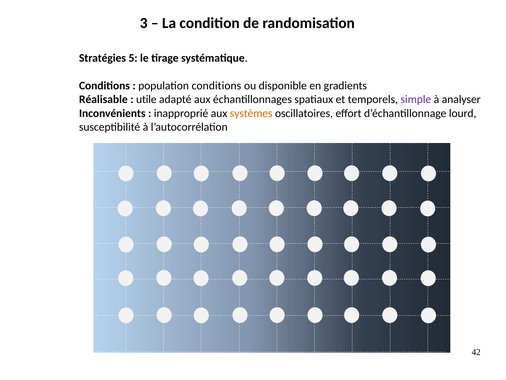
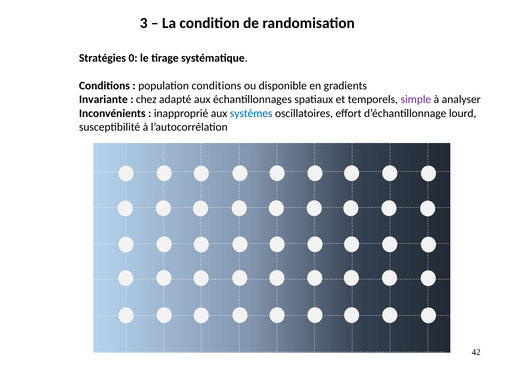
5: 5 -> 0
Réalisable: Réalisable -> Invariante
utile: utile -> chez
systèmes colour: orange -> blue
